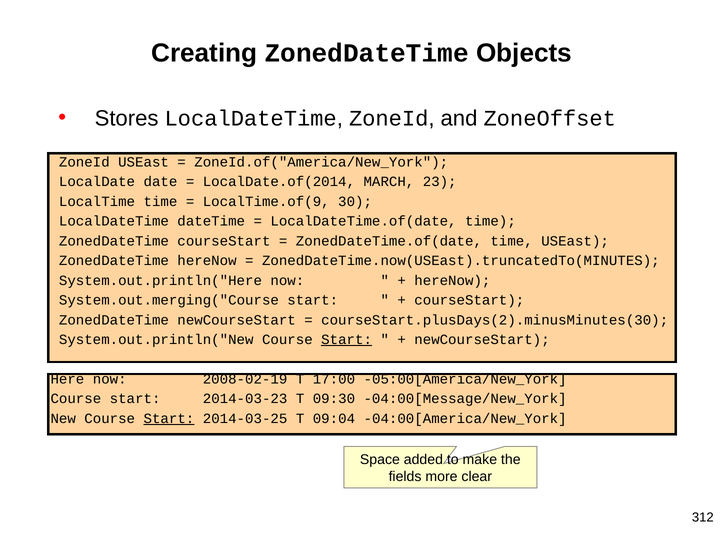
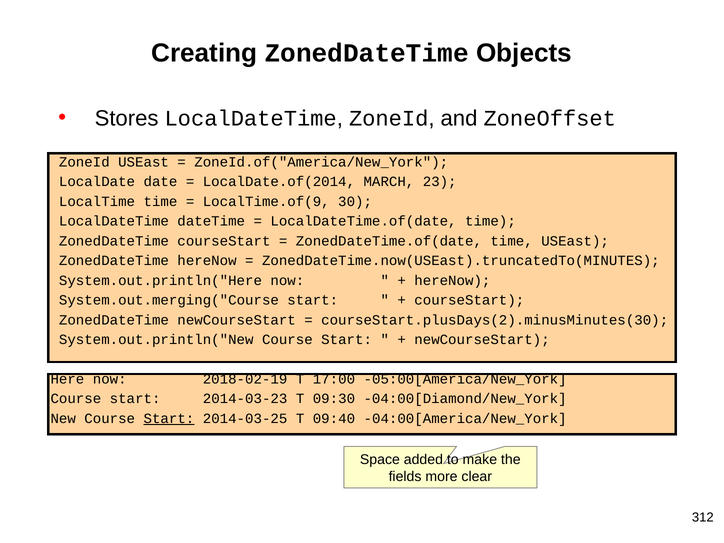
Start at (347, 340) underline: present -> none
2008-02-19: 2008-02-19 -> 2018-02-19
-04:00[Message/New_York: -04:00[Message/New_York -> -04:00[Diamond/New_York
09:04: 09:04 -> 09:40
